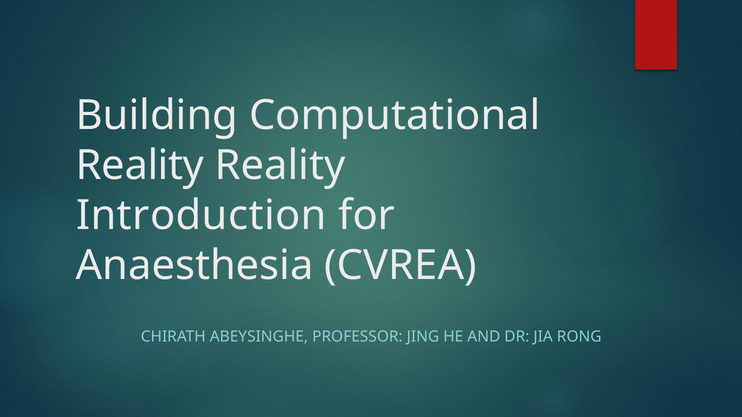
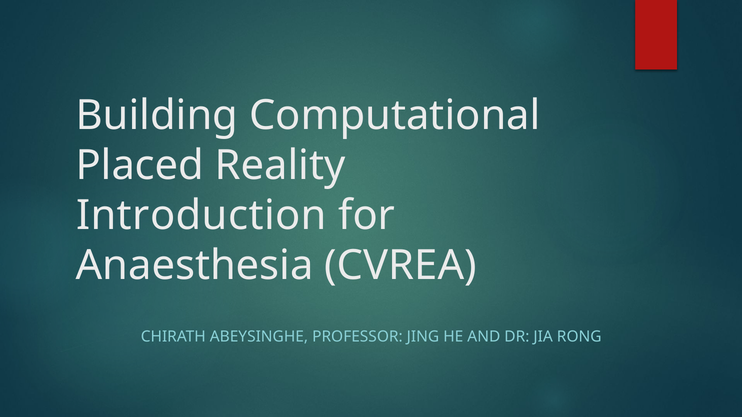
Reality at (140, 166): Reality -> Placed
